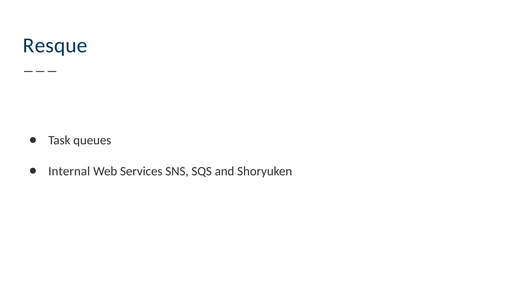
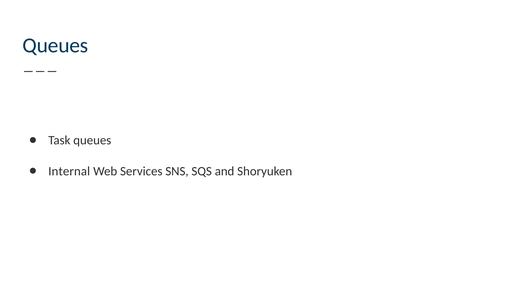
Resque at (55, 46): Resque -> Queues
